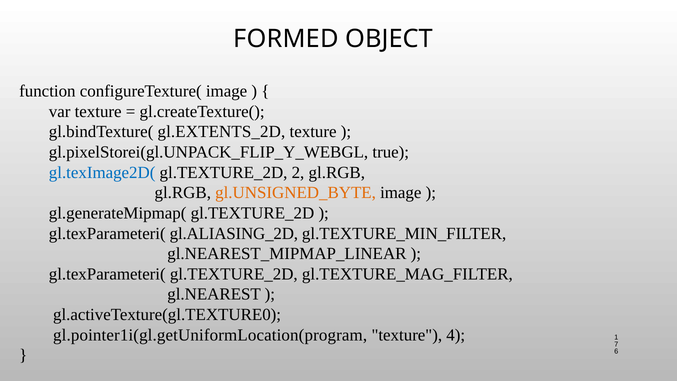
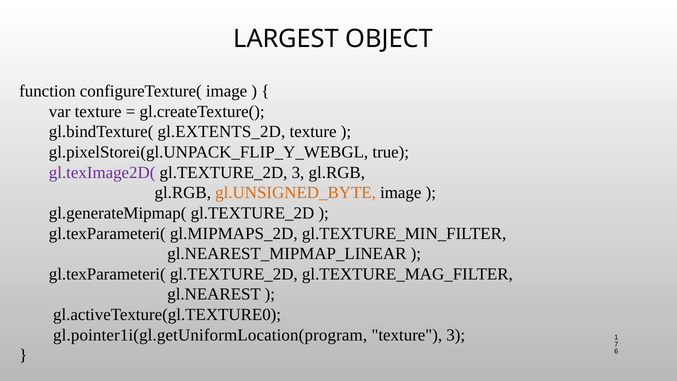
FORMED: FORMED -> LARGEST
gl.texImage2D( colour: blue -> purple
gl.TEXTURE_2D 2: 2 -> 3
gl.ALIASING_2D: gl.ALIASING_2D -> gl.MIPMAPS_2D
texture 4: 4 -> 3
